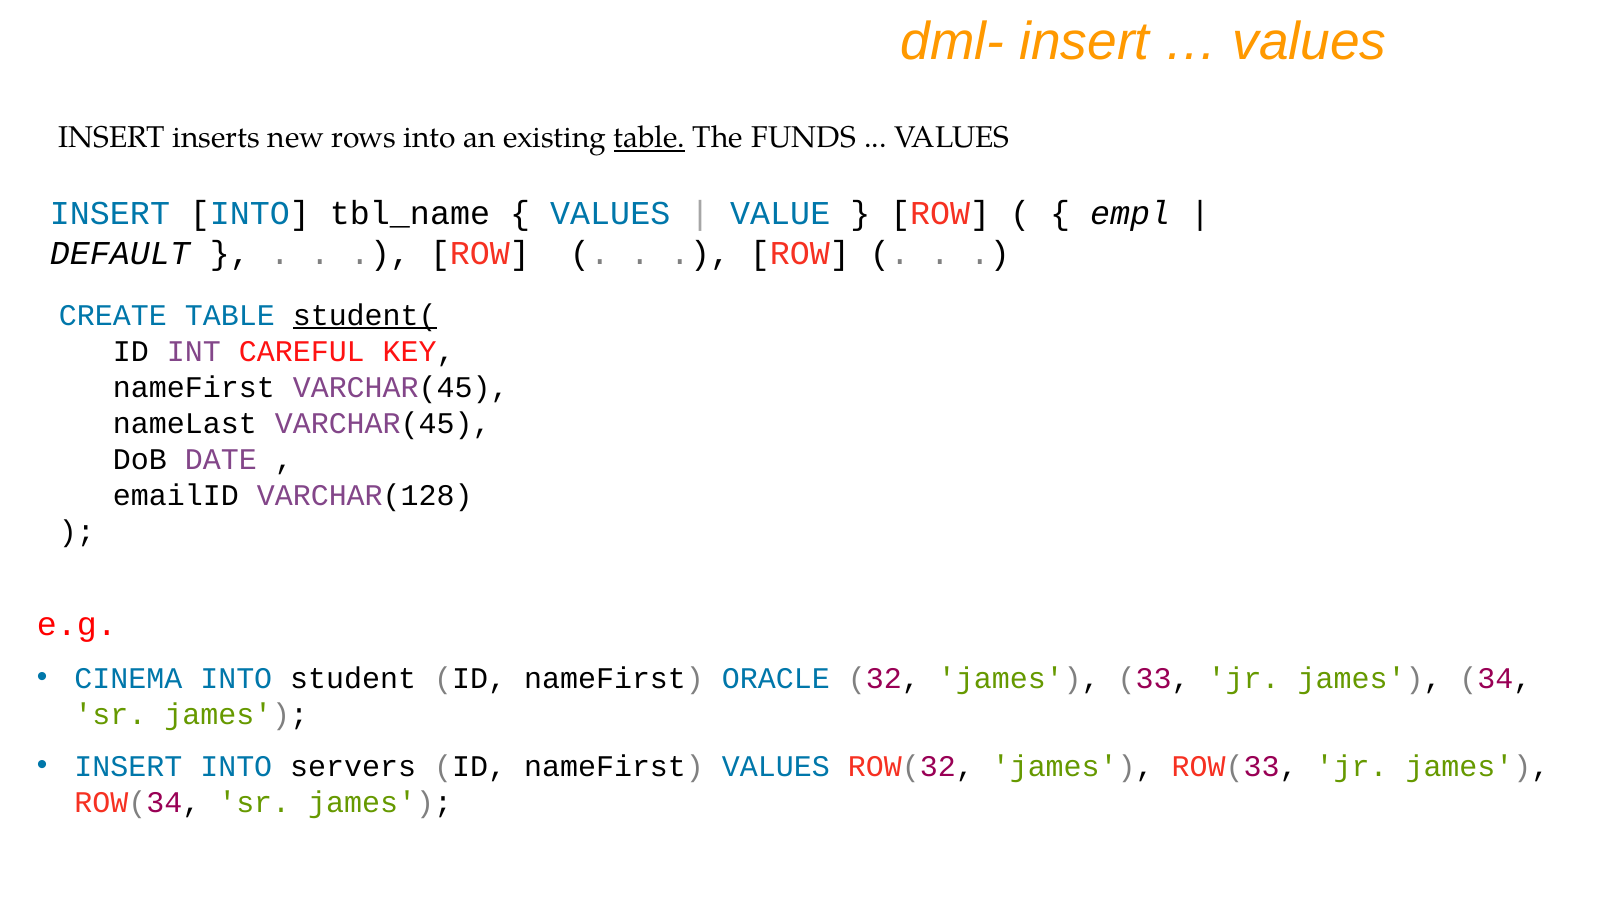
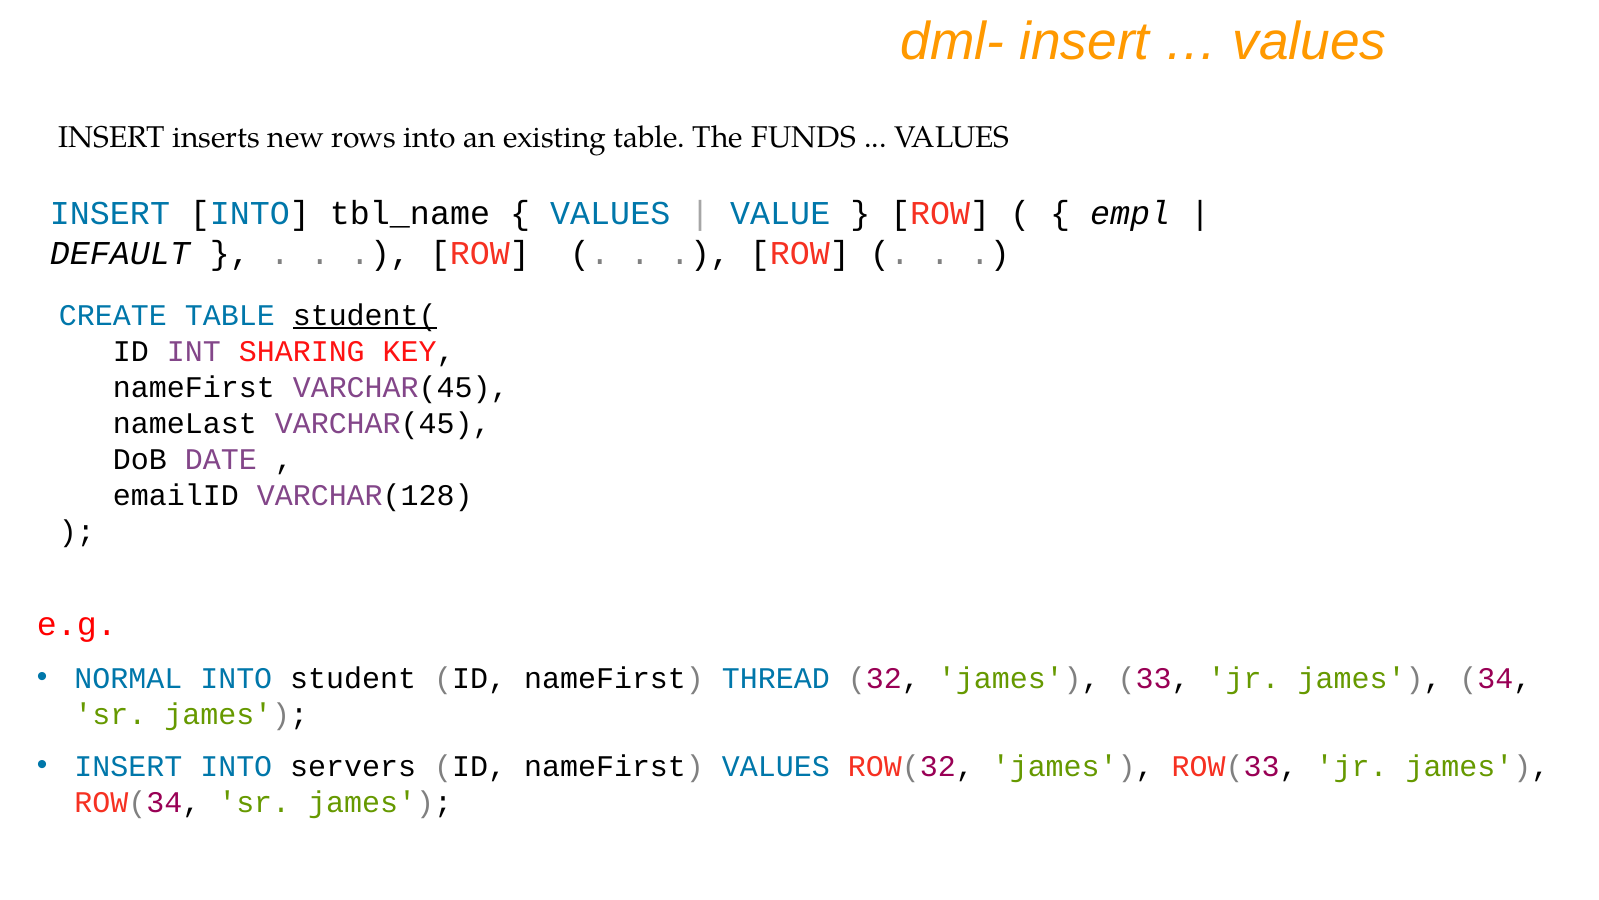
table at (650, 138) underline: present -> none
CAREFUL: CAREFUL -> SHARING
CINEMA: CINEMA -> NORMAL
ORACLE: ORACLE -> THREAD
